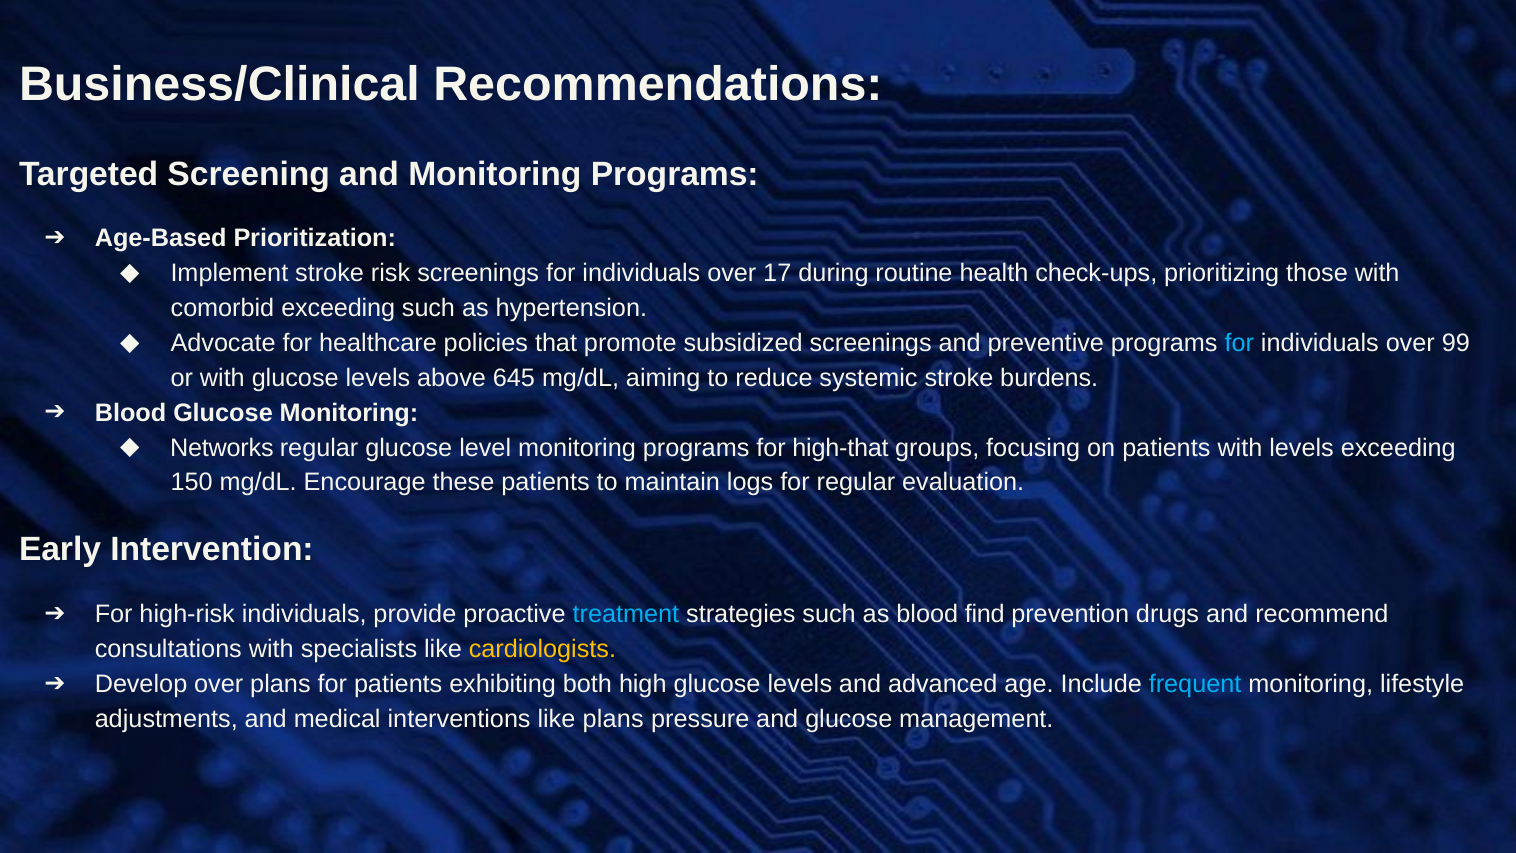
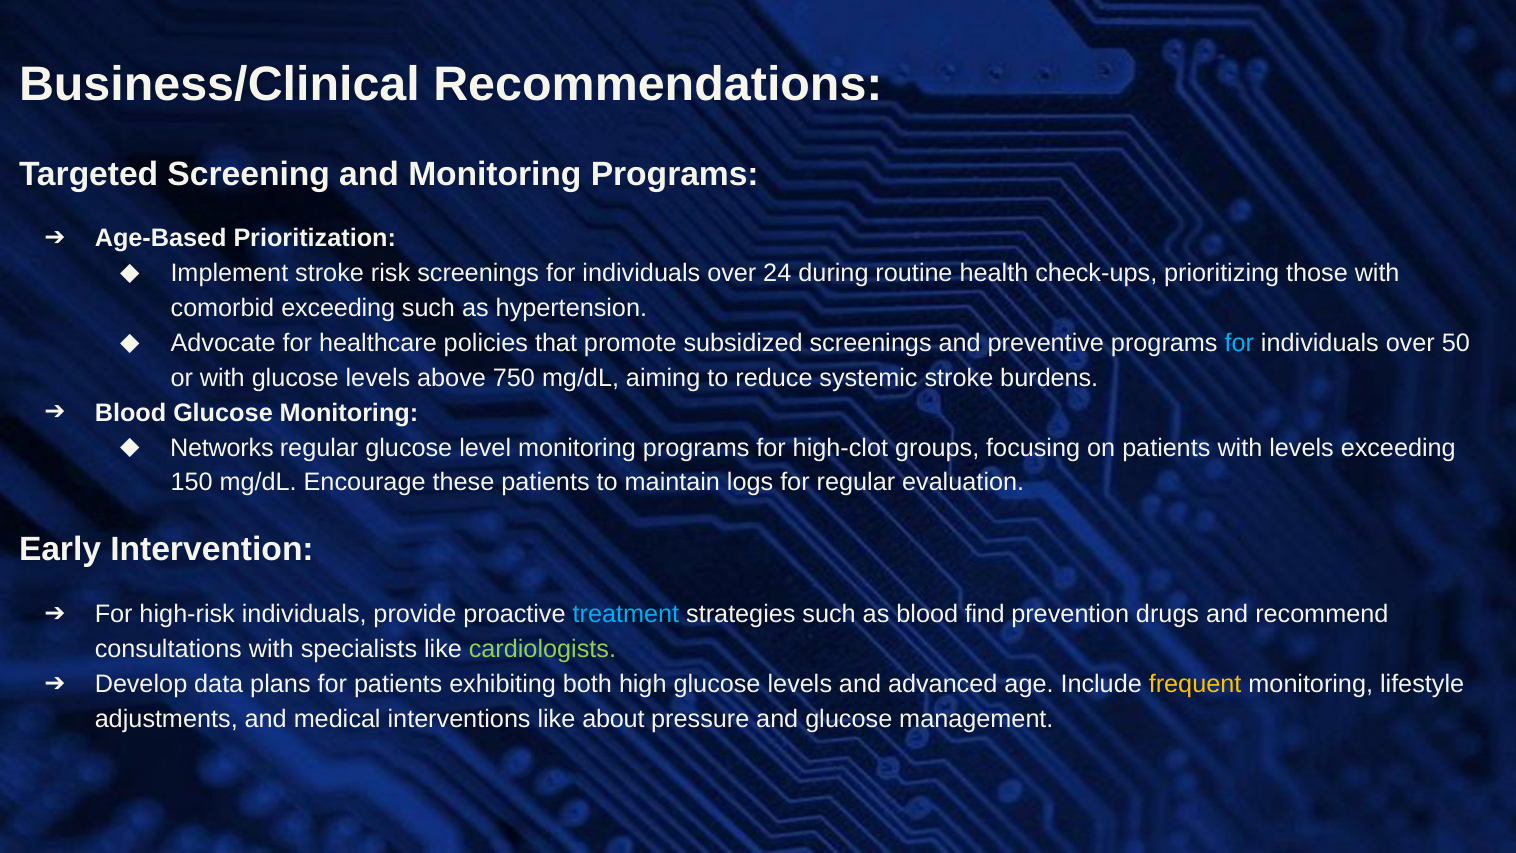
17: 17 -> 24
99: 99 -> 50
645: 645 -> 750
high-that: high-that -> high-clot
cardiologists colour: yellow -> light green
Develop over: over -> data
frequent colour: light blue -> yellow
like plans: plans -> about
